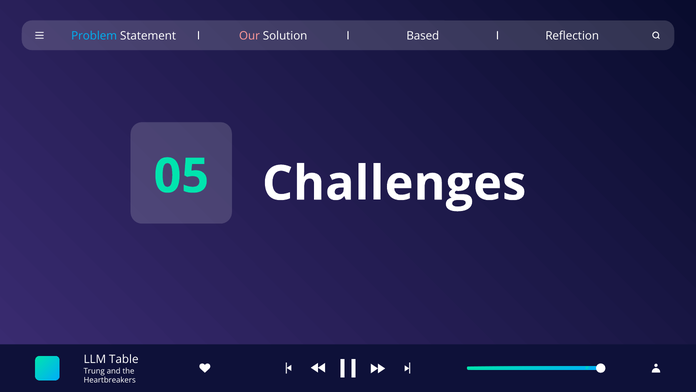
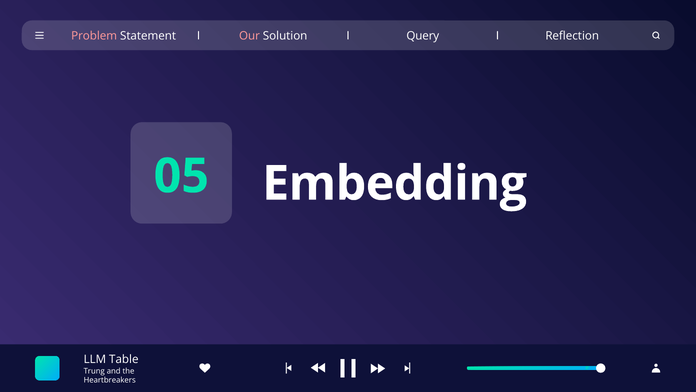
Problem colour: light blue -> pink
Based: Based -> Query
Challenges: Challenges -> Embedding
